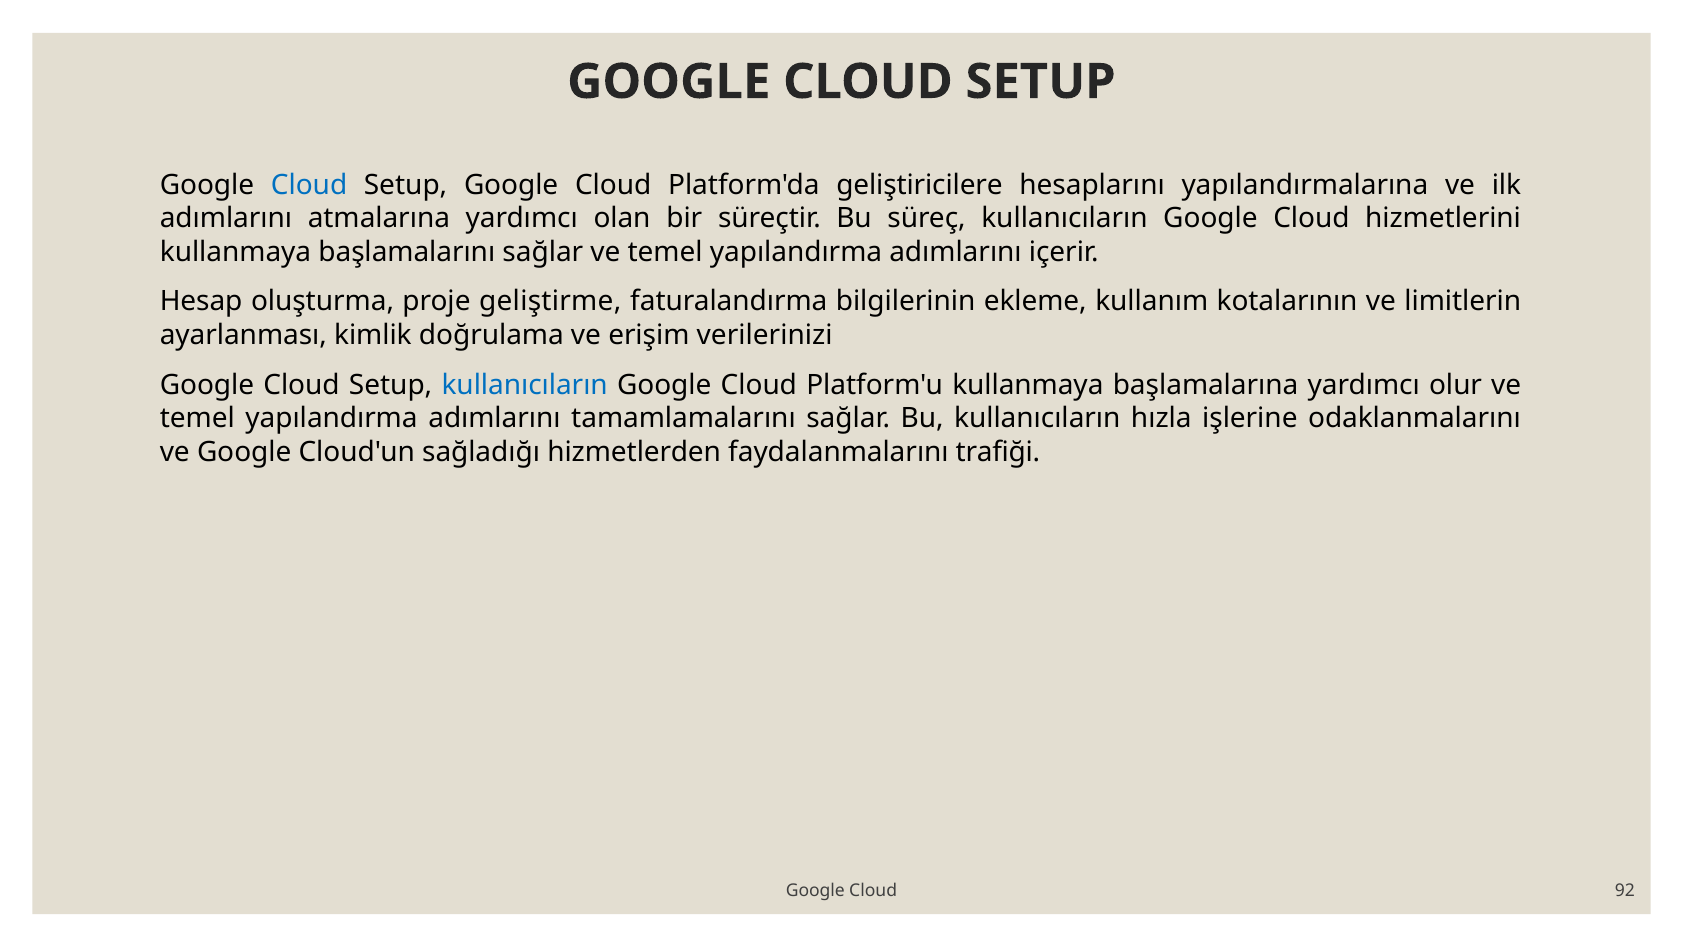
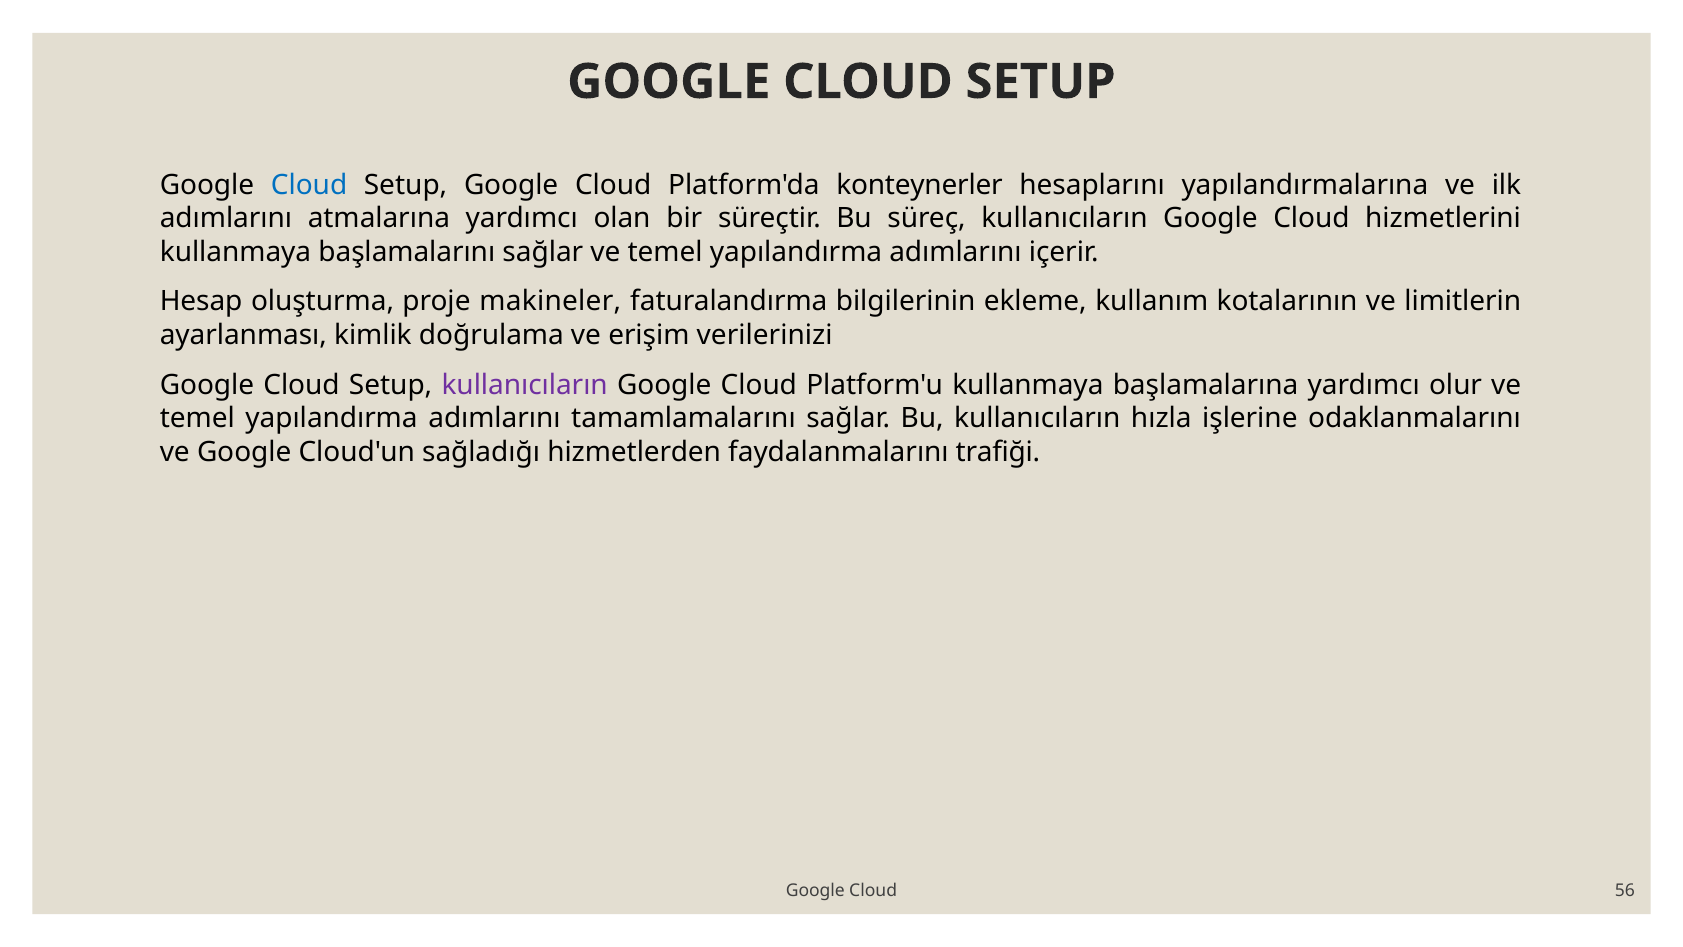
geliştiricilere: geliştiricilere -> konteynerler
geliştirme: geliştirme -> makineler
kullanıcıların at (525, 385) colour: blue -> purple
92: 92 -> 56
